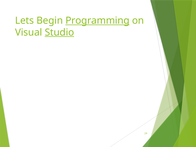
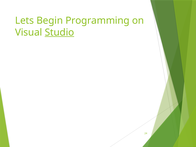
Programming underline: present -> none
